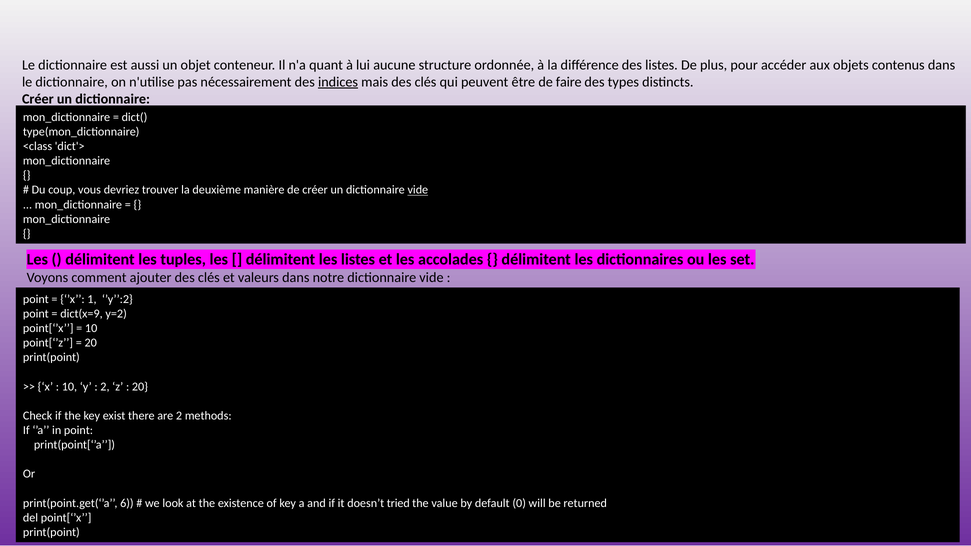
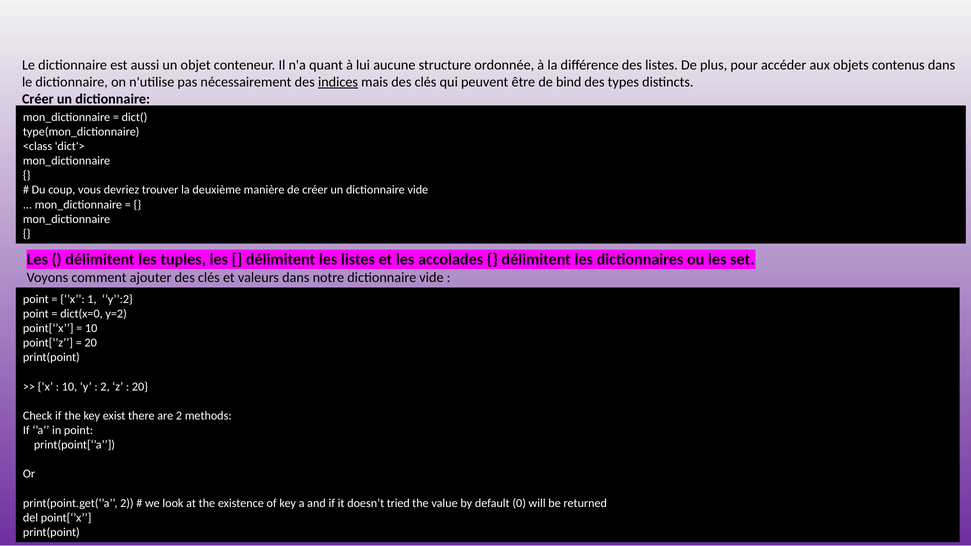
faire: faire -> bind
vide at (418, 190) underline: present -> none
dict(x=9: dict(x=9 -> dict(x=0
print(point.get(‘’a 6: 6 -> 2
